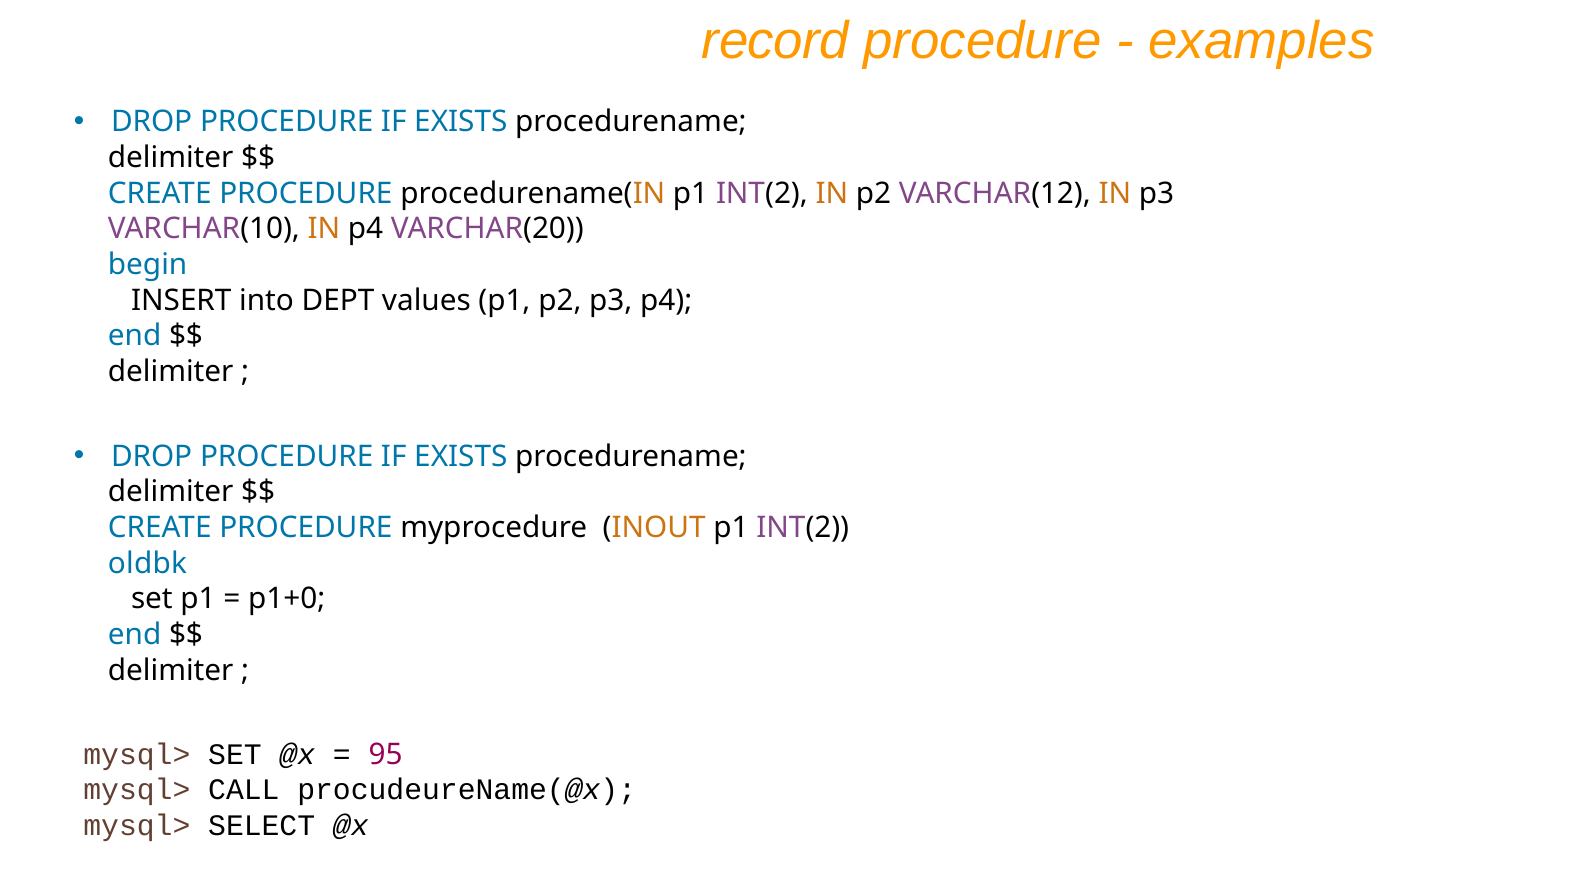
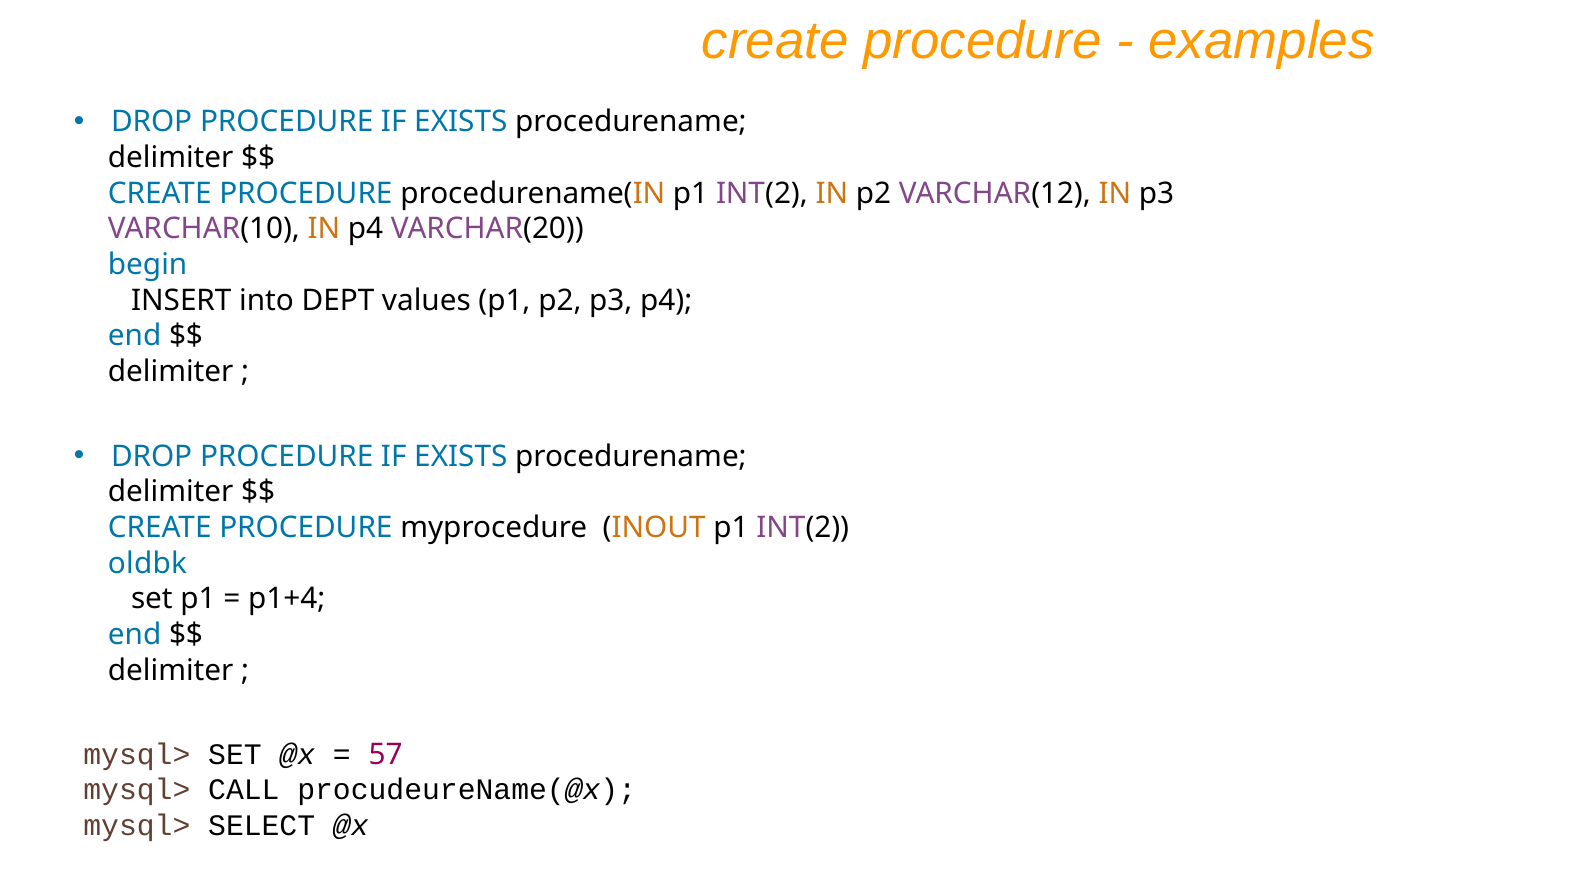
record at (776, 41): record -> create
p1+0: p1+0 -> p1+4
95: 95 -> 57
